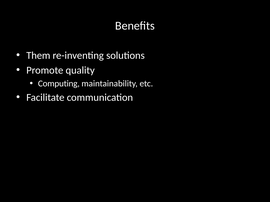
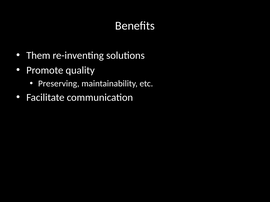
Computing: Computing -> Preserving
